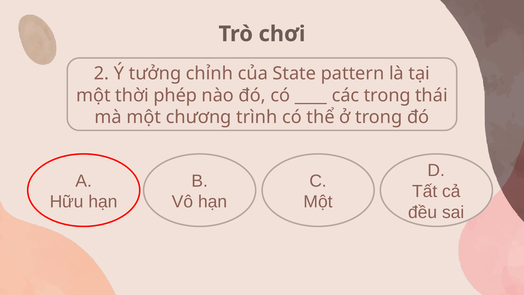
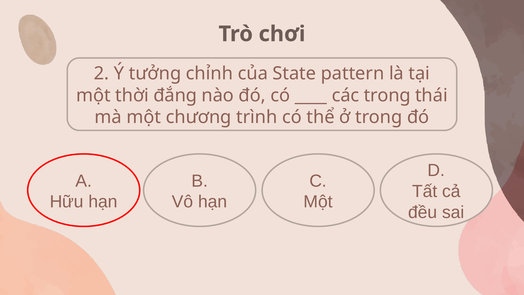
phép: phép -> đắng
